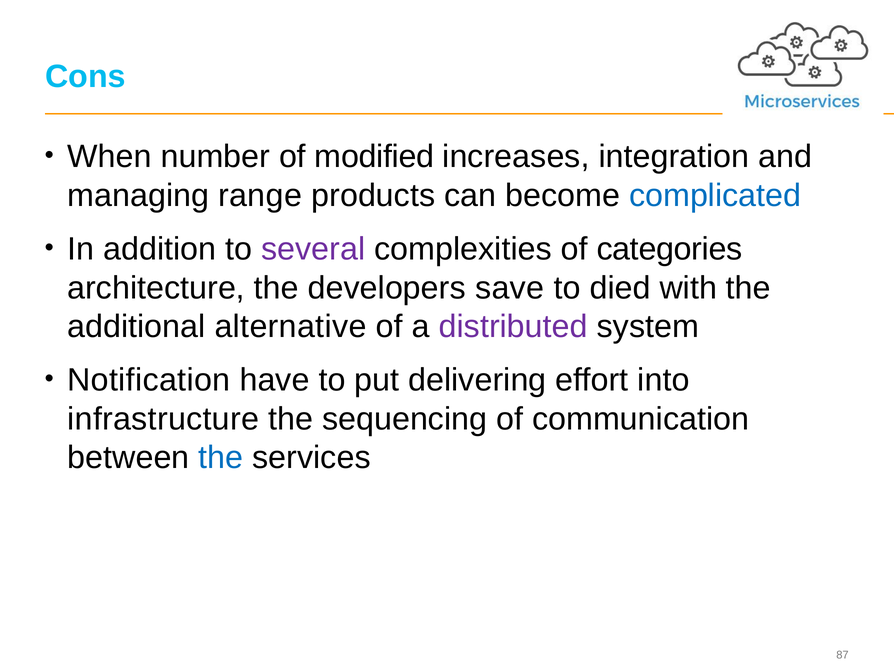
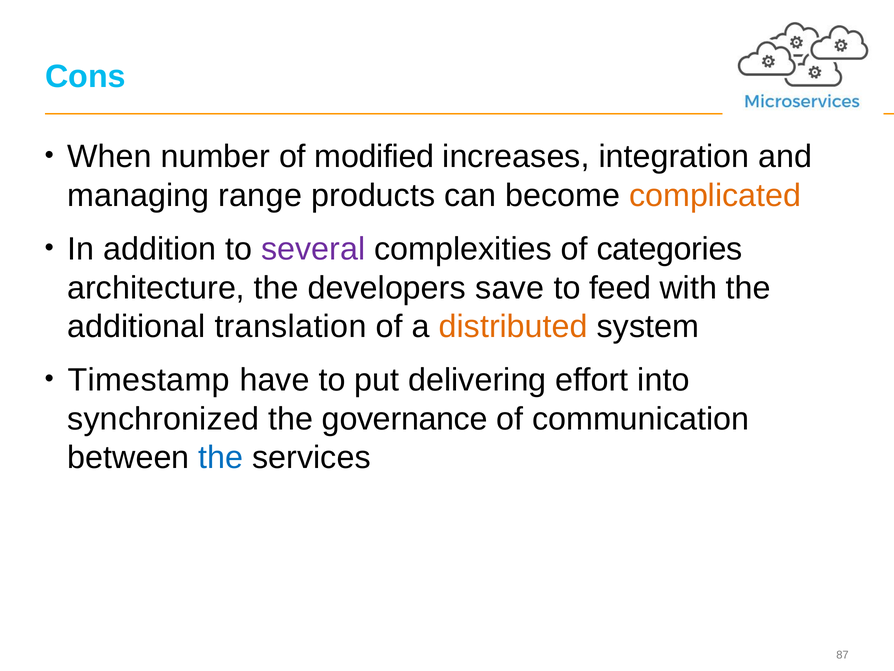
complicated colour: blue -> orange
died: died -> feed
alternative: alternative -> translation
distributed colour: purple -> orange
Notification: Notification -> Timestamp
infrastructure: infrastructure -> synchronized
sequencing: sequencing -> governance
